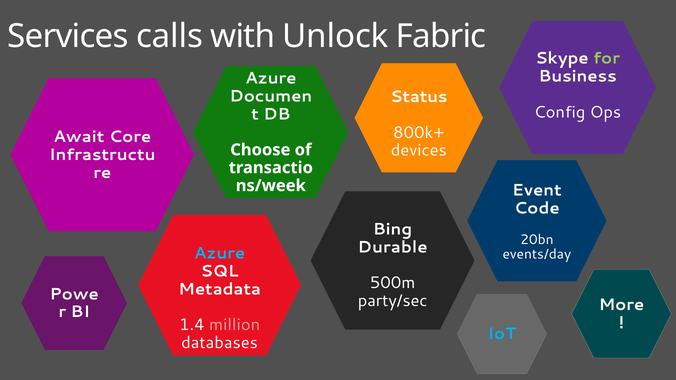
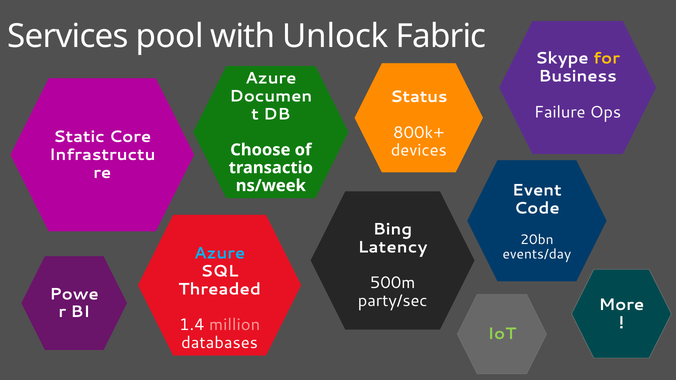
calls: calls -> pool
for colour: light green -> yellow
Config: Config -> Failure
Await: Await -> Static
Durable: Durable -> Latency
Metadata: Metadata -> Threaded
IoT colour: light blue -> light green
